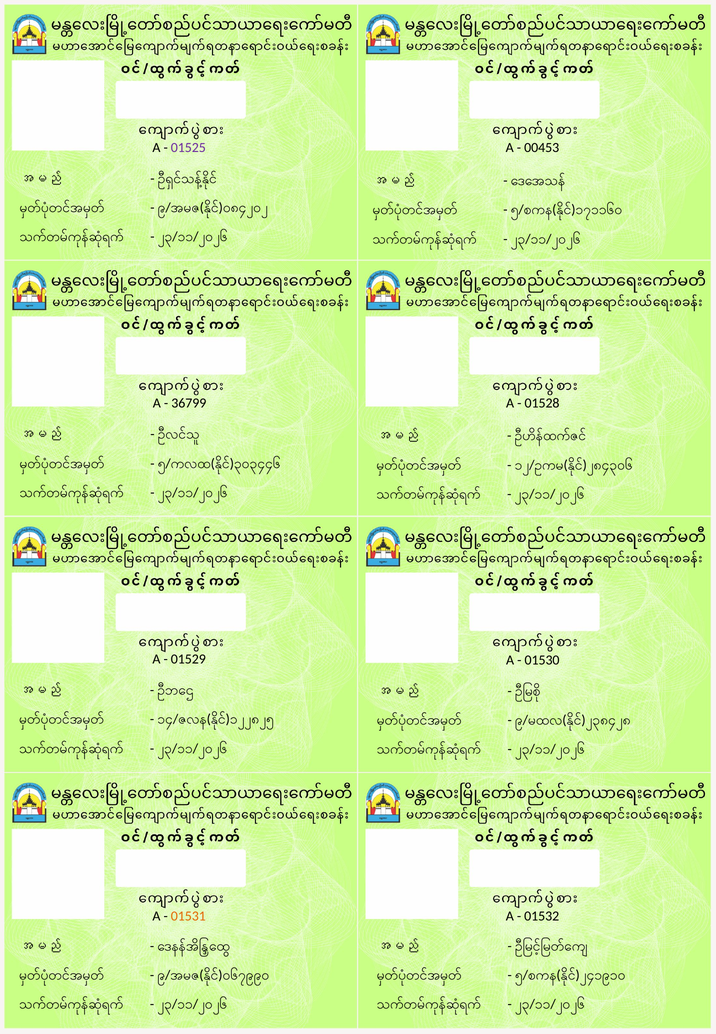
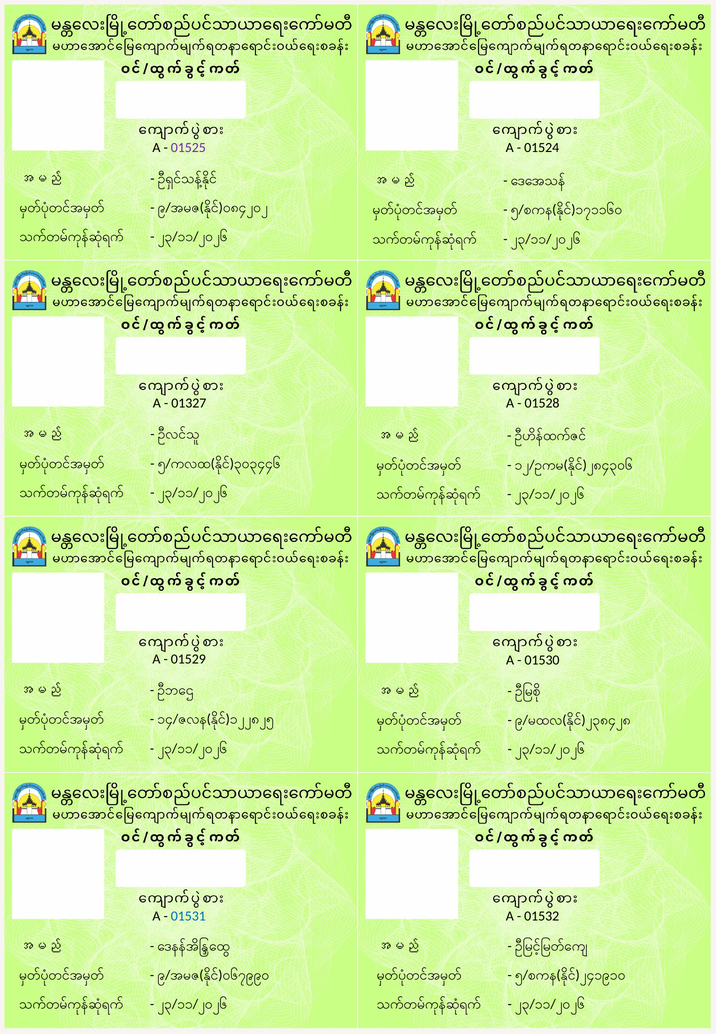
00453: 00453 -> 01524
36799: 36799 -> 01327
01531 colour: orange -> blue
